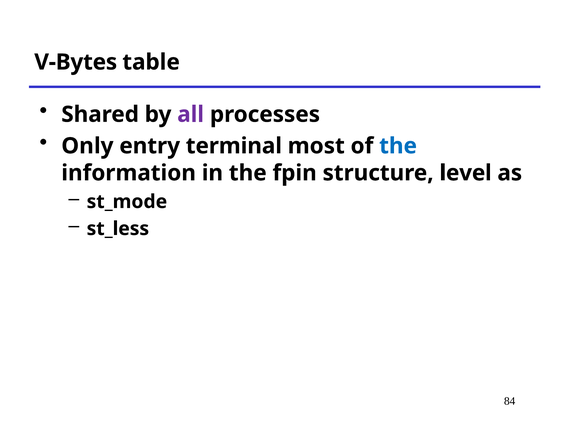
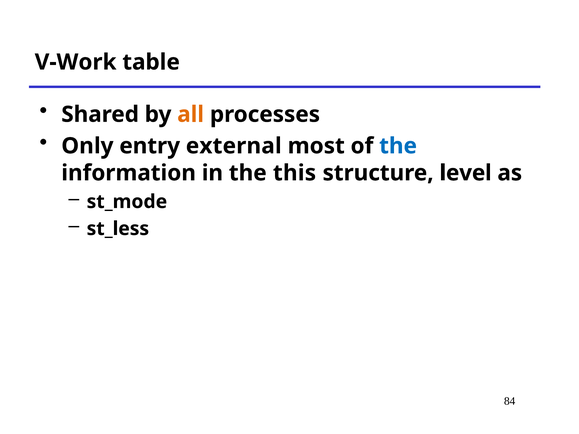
V-Bytes: V-Bytes -> V-Work
all colour: purple -> orange
terminal: terminal -> external
fpin: fpin -> this
